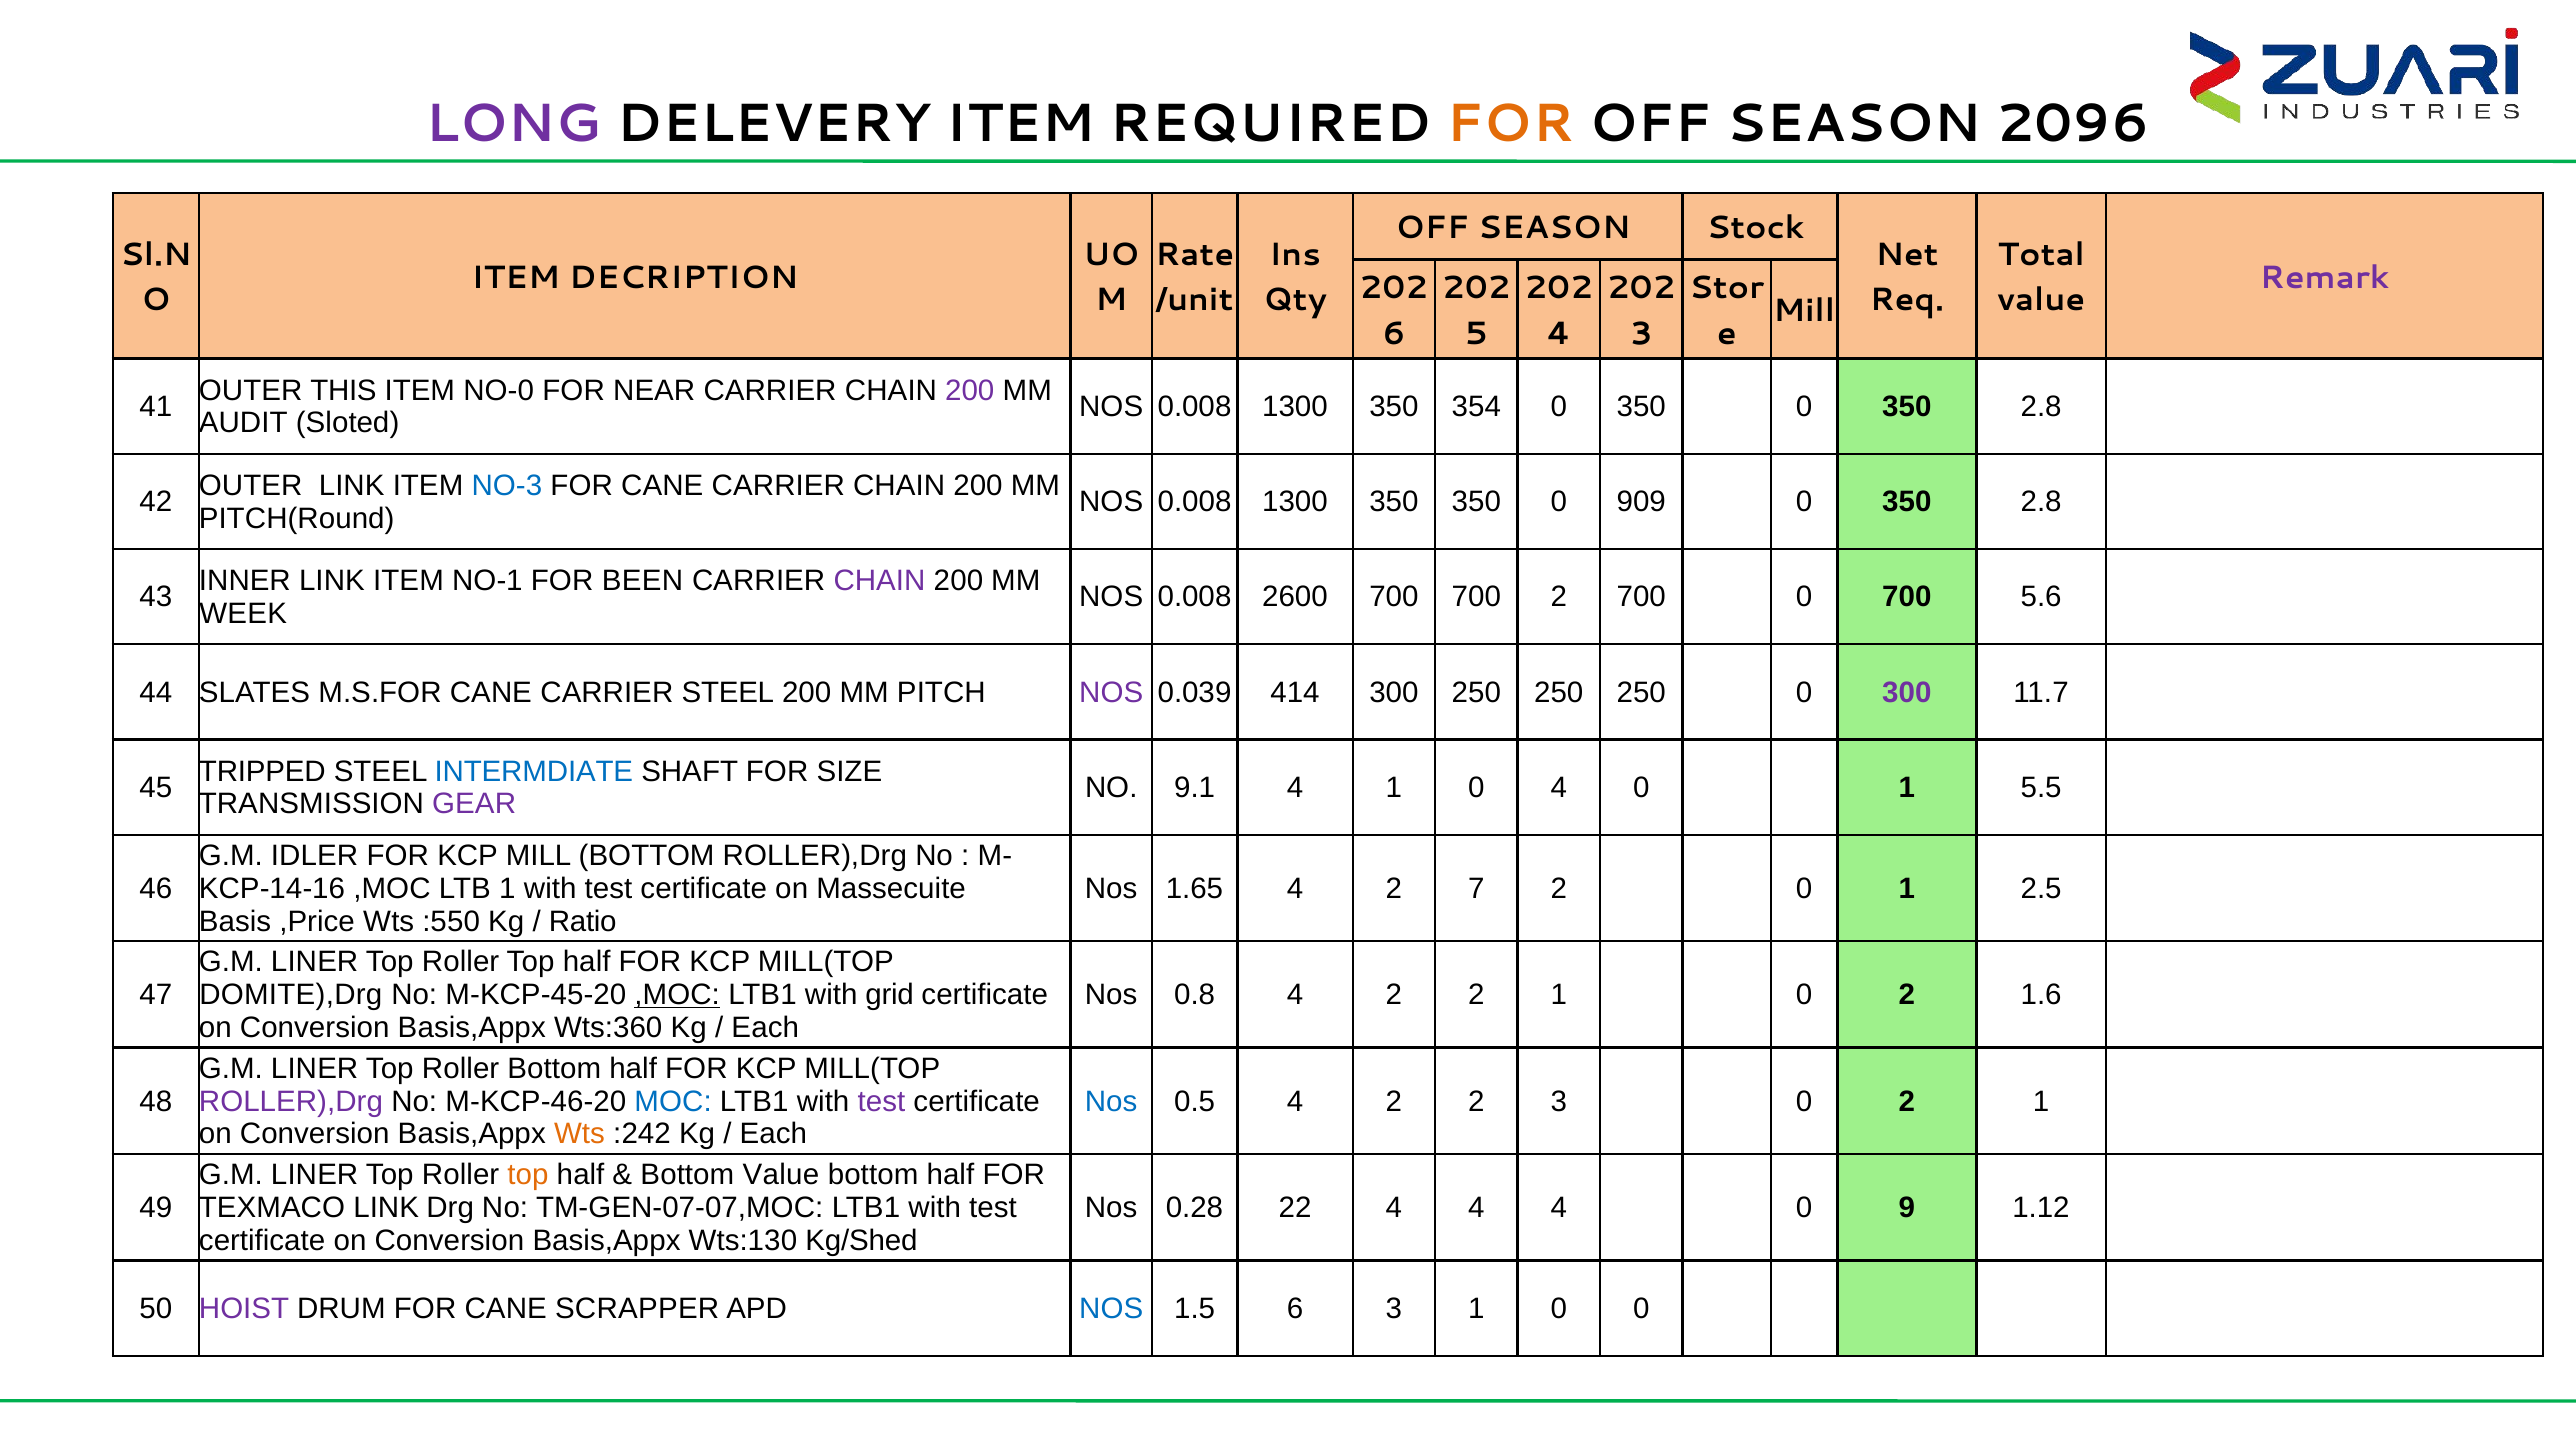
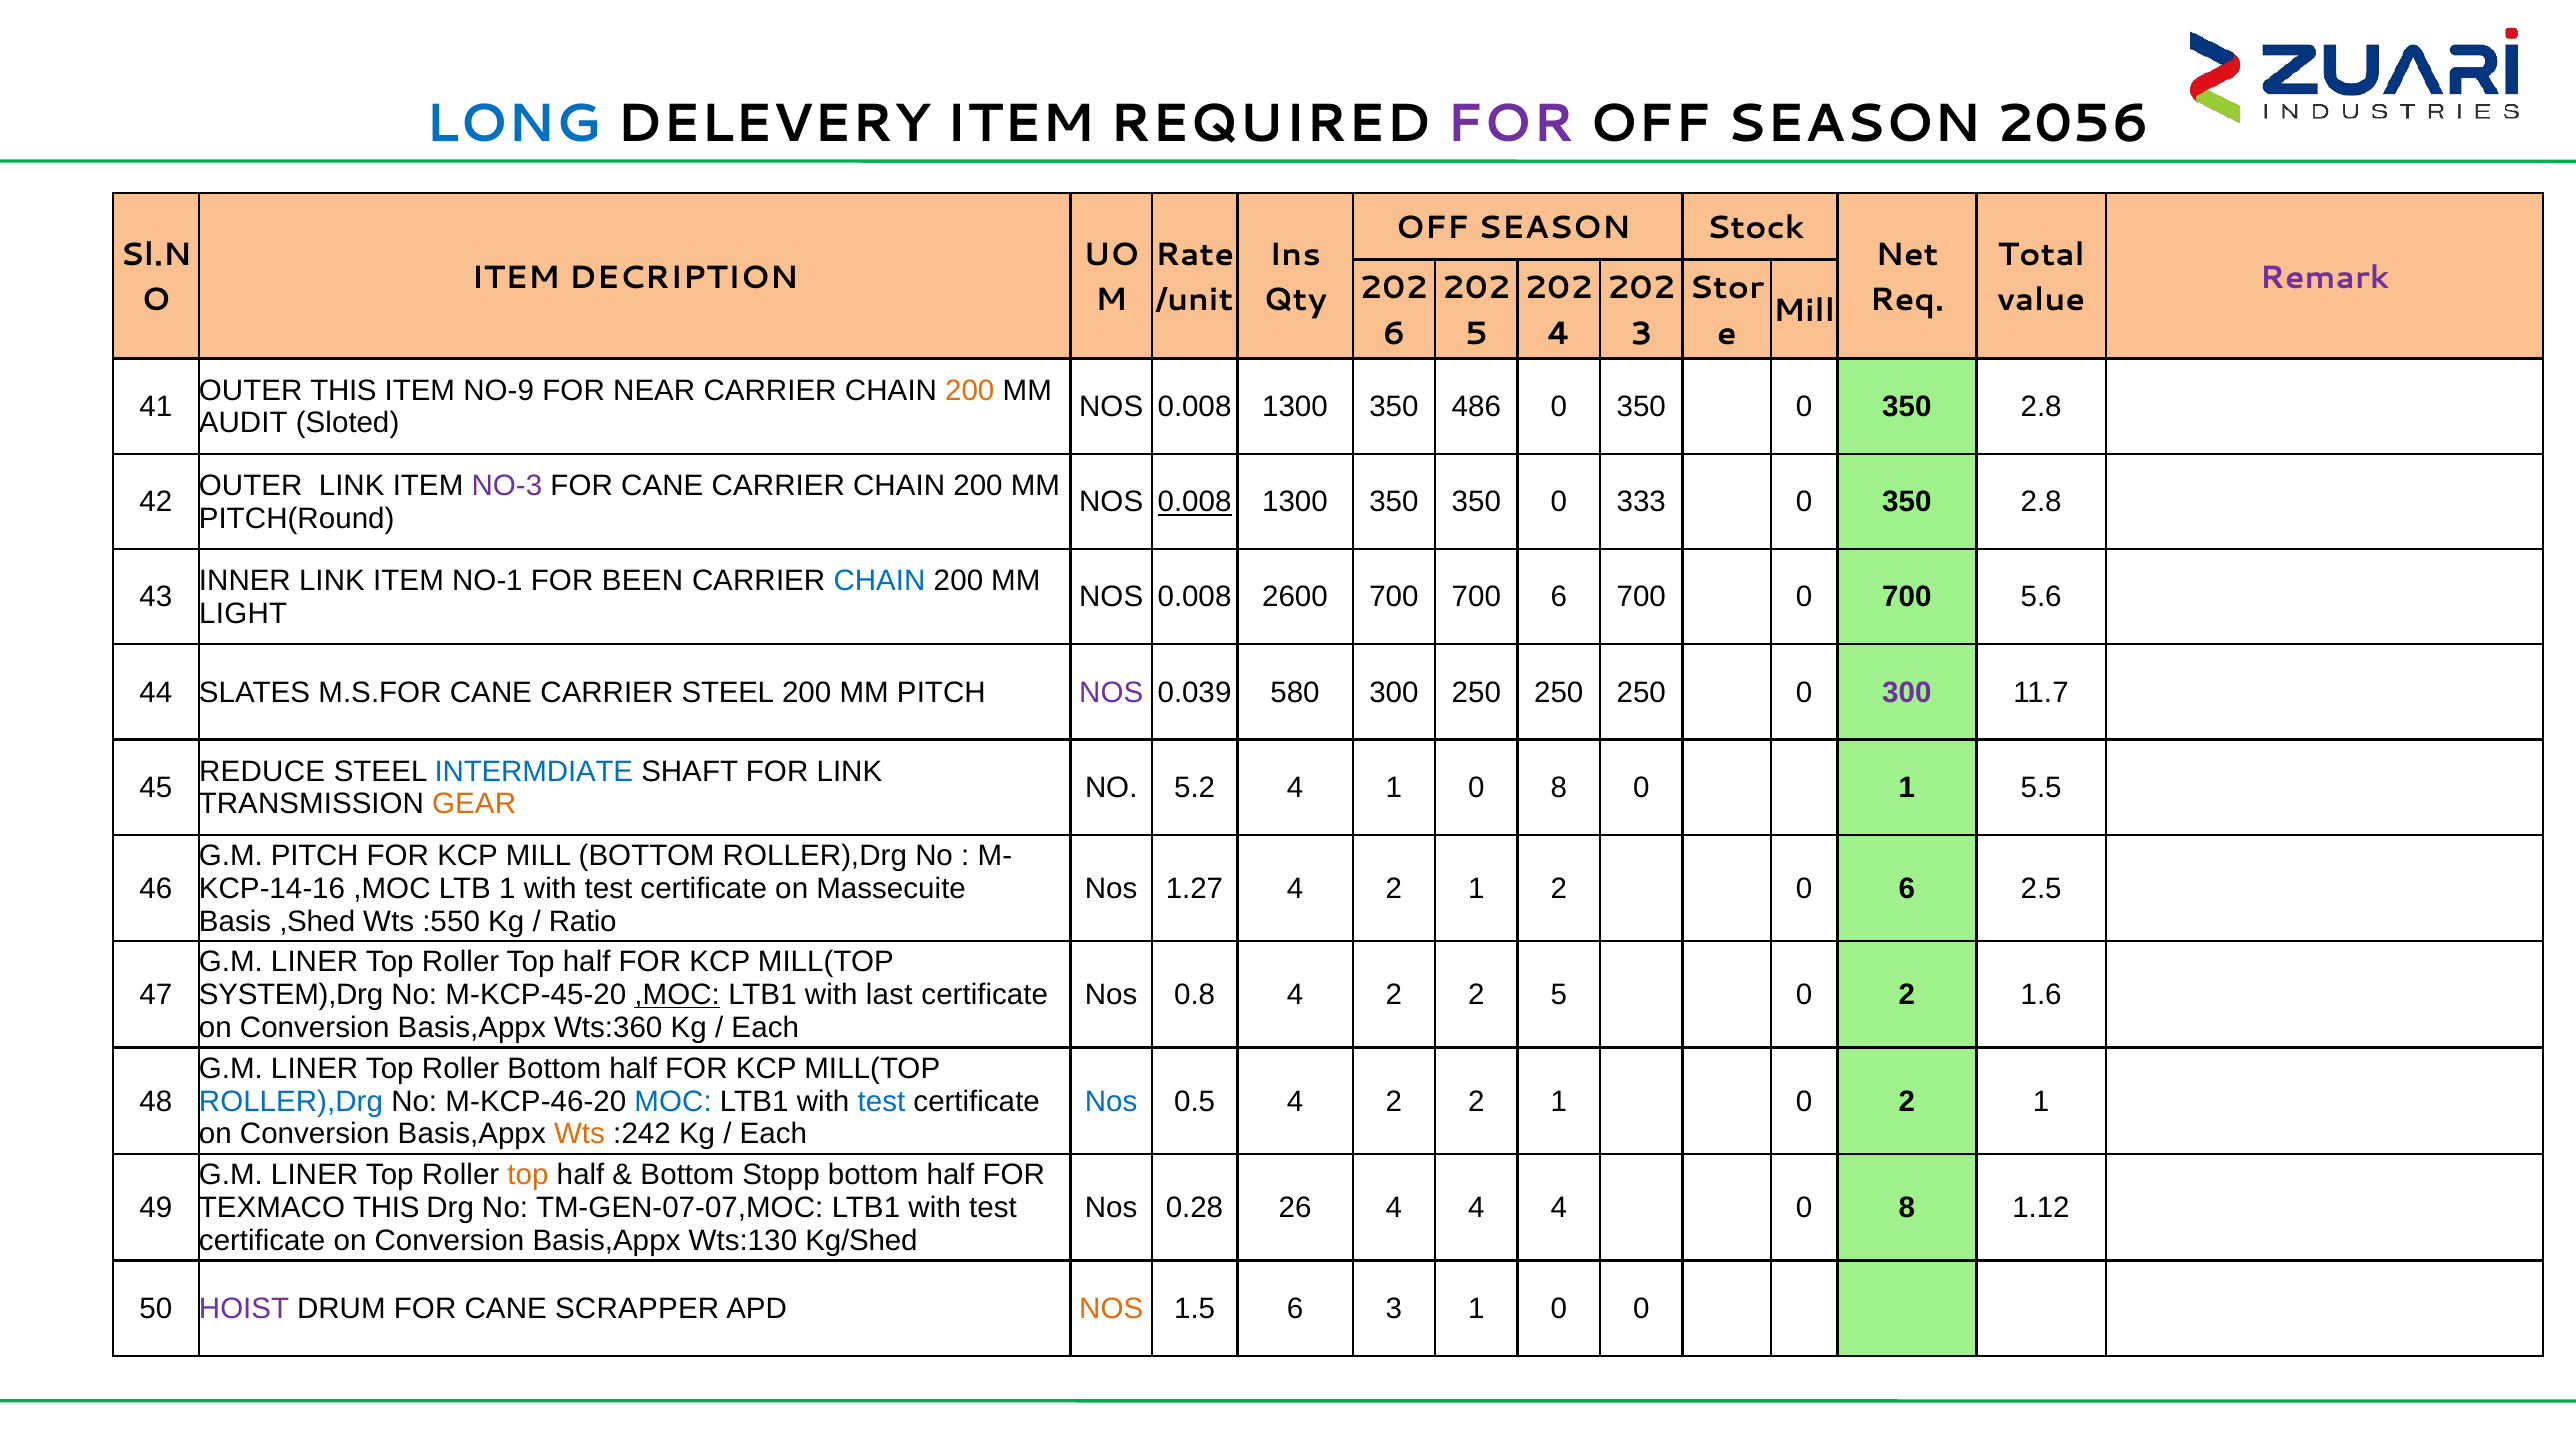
LONG colour: purple -> blue
FOR at (1510, 123) colour: orange -> purple
2096: 2096 -> 2056
NO-0: NO-0 -> NO-9
200 at (970, 390) colour: purple -> orange
354: 354 -> 486
NO-3 colour: blue -> purple
0.008 at (1195, 502) underline: none -> present
909: 909 -> 333
CHAIN at (879, 581) colour: purple -> blue
700 2: 2 -> 6
WEEK: WEEK -> LIGHT
414: 414 -> 580
TRIPPED: TRIPPED -> REDUCE
FOR SIZE: SIZE -> LINK
9.1: 9.1 -> 5.2
1 0 4: 4 -> 8
GEAR colour: purple -> orange
G.M IDLER: IDLER -> PITCH
1.65: 1.65 -> 1.27
4 2 7: 7 -> 1
2 0 1: 1 -> 6
,Price: ,Price -> ,Shed
DOMITE),Drg: DOMITE),Drg -> SYSTEM),Drg
grid: grid -> last
2 2 1: 1 -> 5
ROLLER),Drg at (291, 1101) colour: purple -> blue
test at (881, 1101) colour: purple -> blue
2 2 3: 3 -> 1
Bottom Value: Value -> Stopp
TEXMACO LINK: LINK -> THIS
22: 22 -> 26
4 0 9: 9 -> 8
NOS at (1111, 1309) colour: blue -> orange
